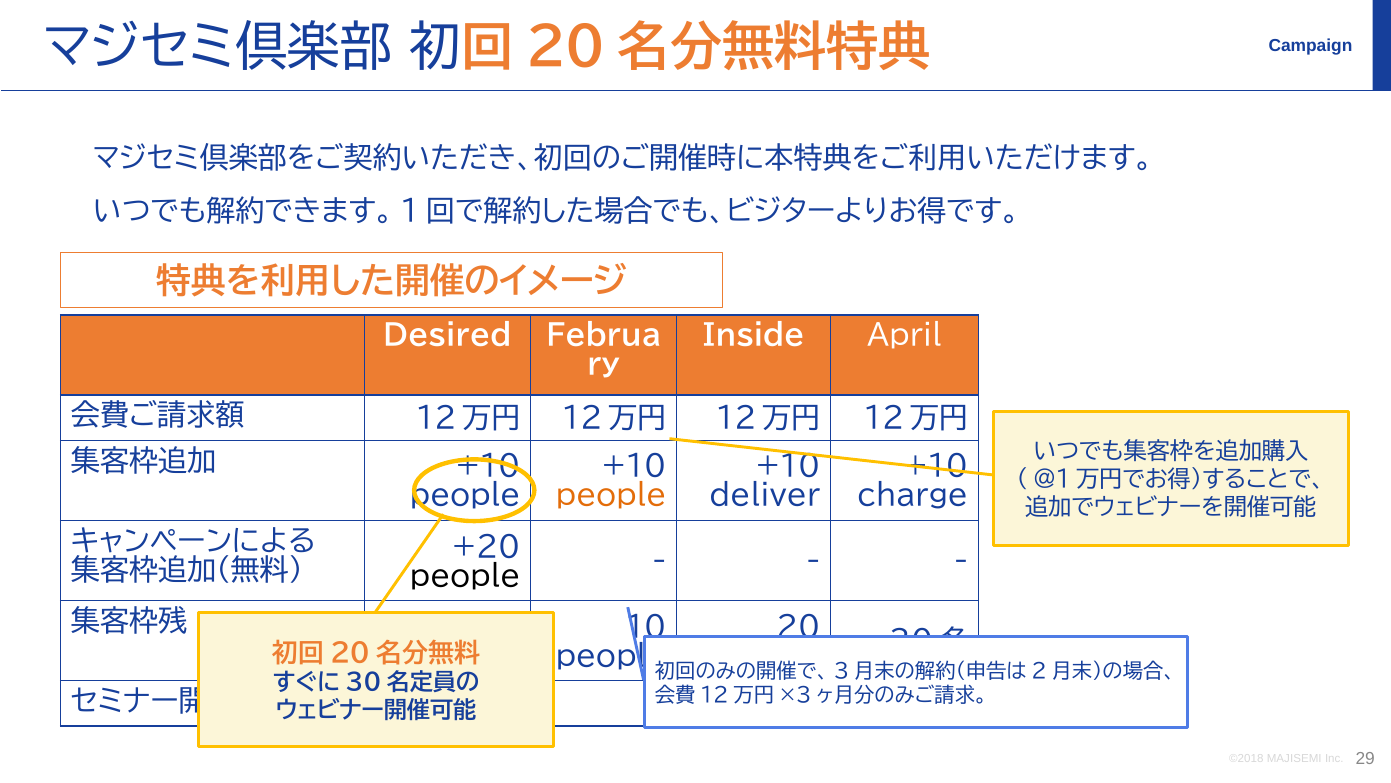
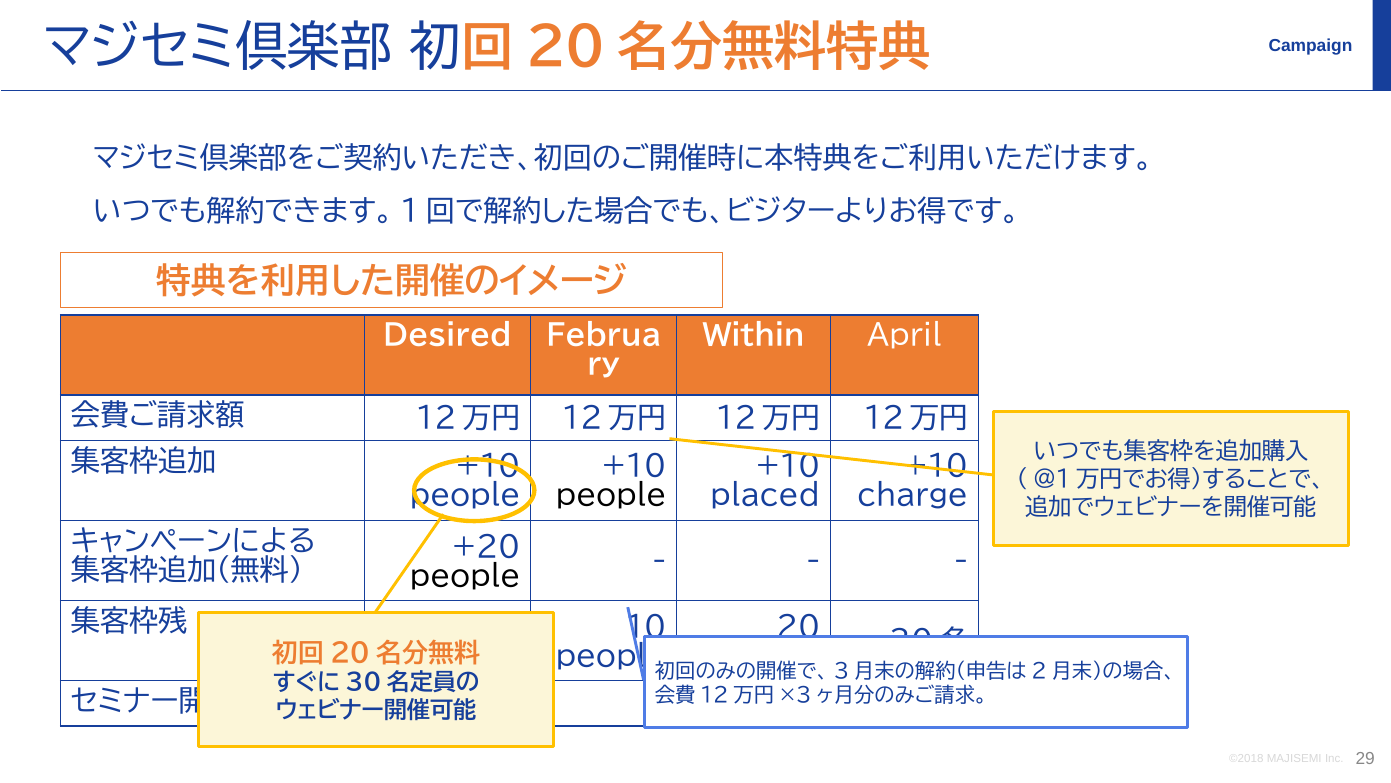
Inside: Inside -> Within
people at (611, 496) colour: orange -> black
deliver: deliver -> placed
